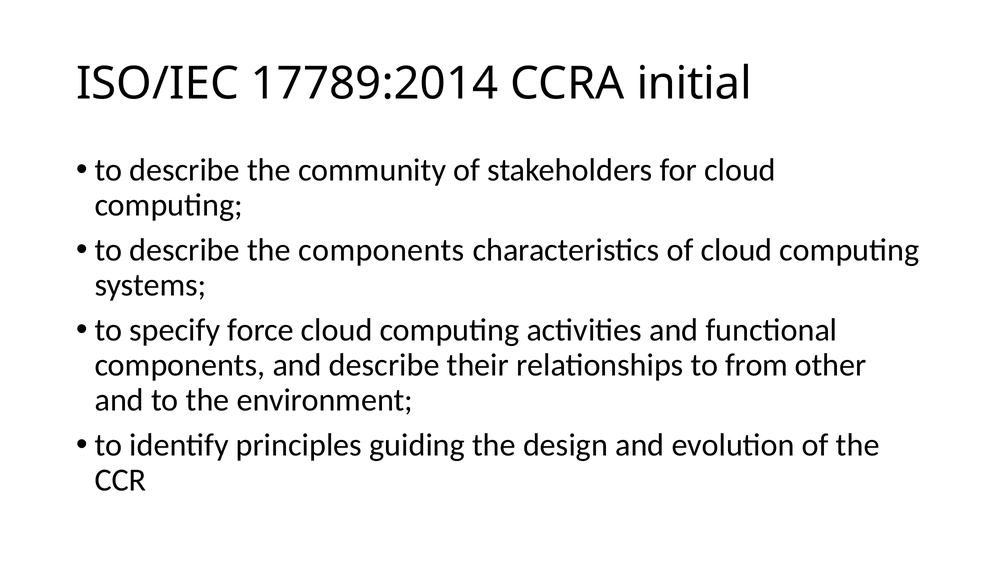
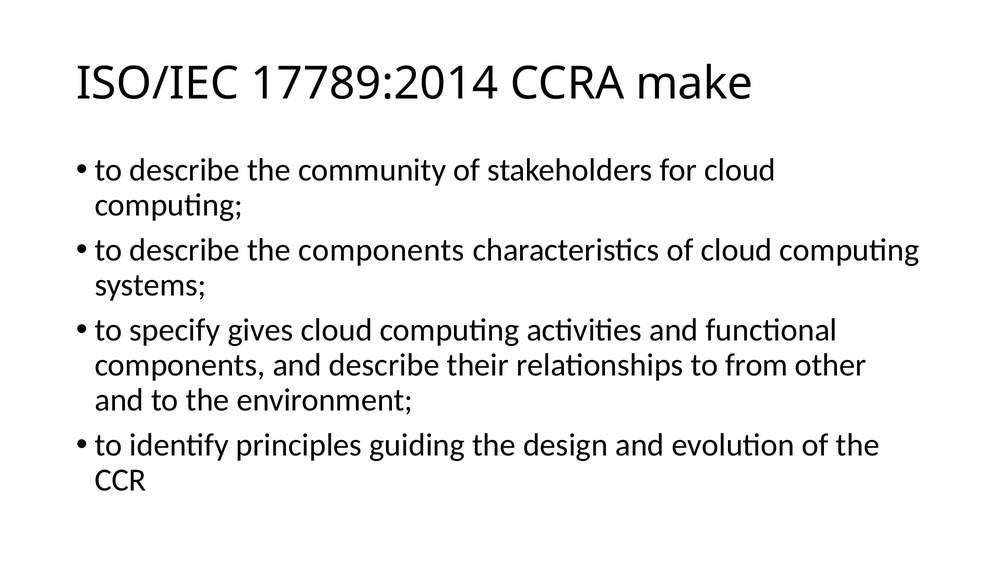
initial: initial -> make
force: force -> gives
